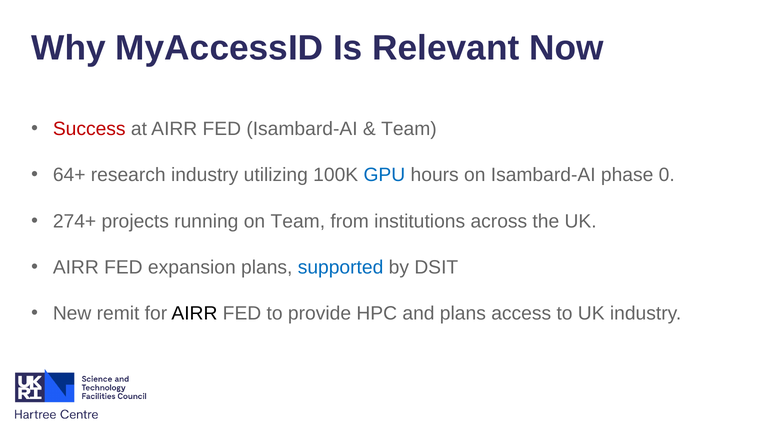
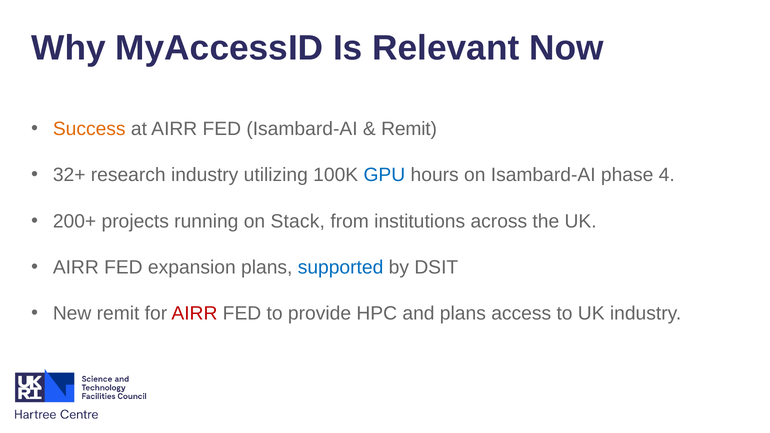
Success colour: red -> orange
Team at (409, 129): Team -> Remit
64+: 64+ -> 32+
0: 0 -> 4
274+: 274+ -> 200+
on Team: Team -> Stack
AIRR at (194, 314) colour: black -> red
